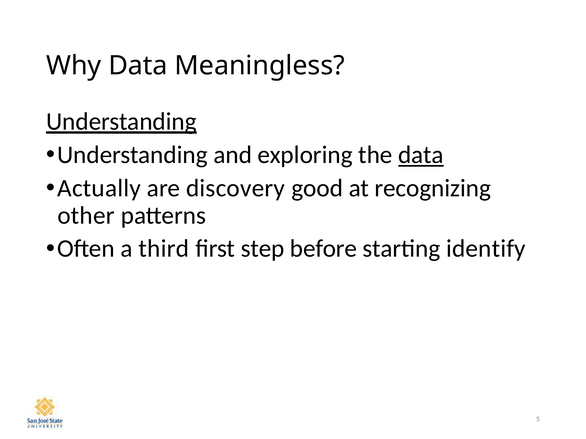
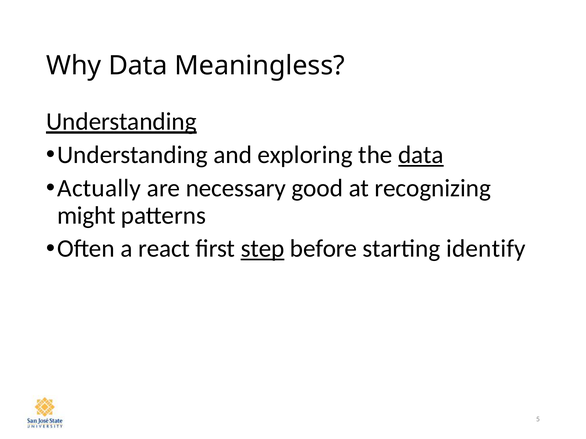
discovery: discovery -> necessary
other: other -> might
third: third -> react
step underline: none -> present
